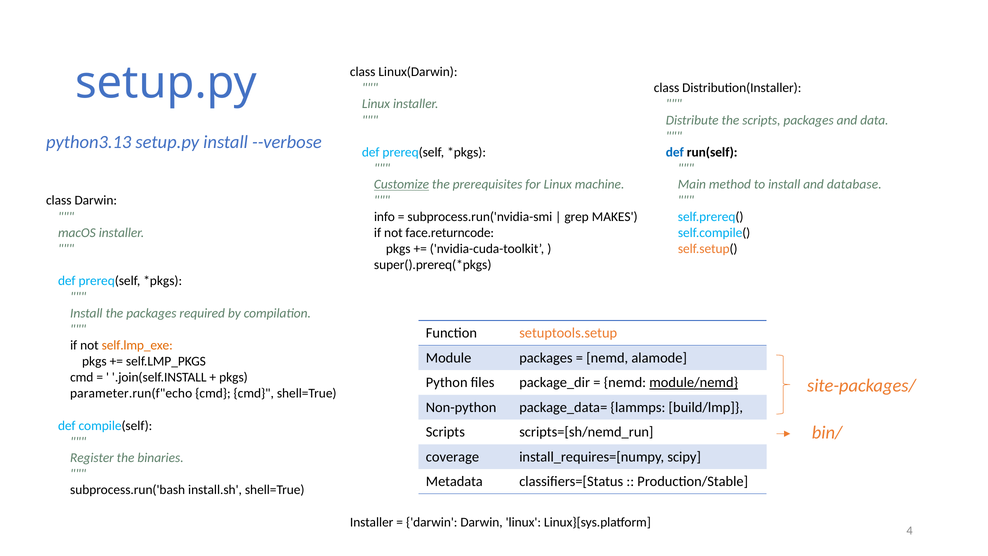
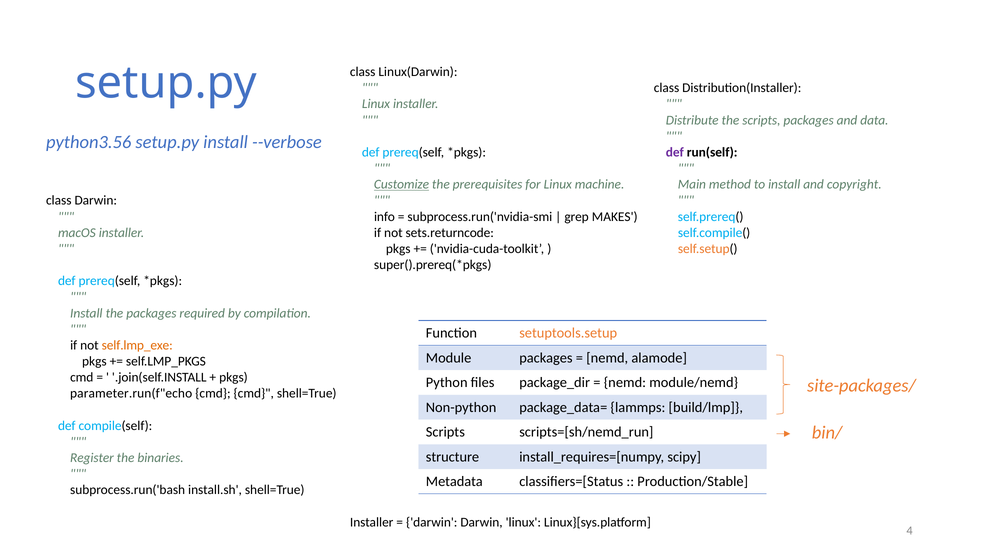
python3.13: python3.13 -> python3.56
def at (675, 152) colour: blue -> purple
database: database -> copyright
face.returncode: face.returncode -> sets.returncode
module/nemd underline: present -> none
coverage: coverage -> structure
